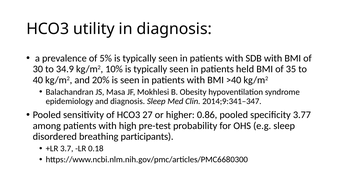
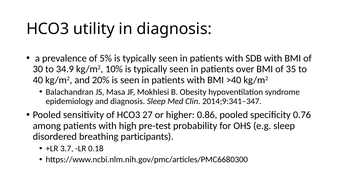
held: held -> over
3.77: 3.77 -> 0.76
